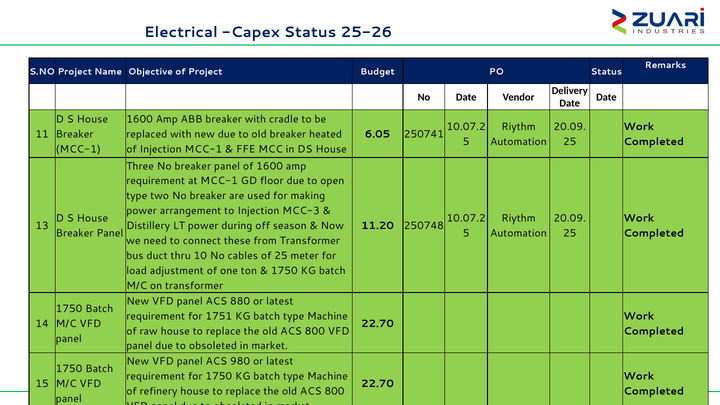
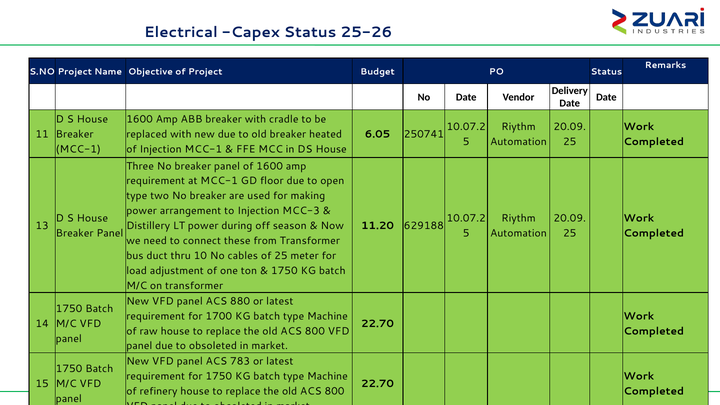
250748: 250748 -> 629188
1751: 1751 -> 1700
980: 980 -> 783
